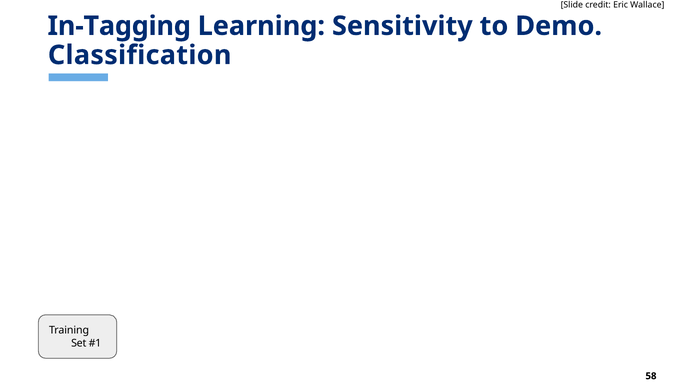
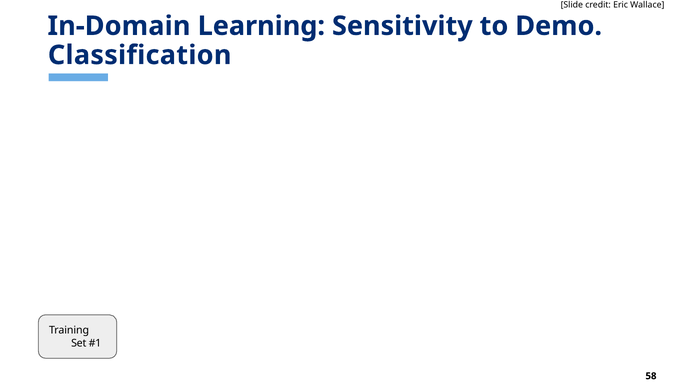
In-Tagging: In-Tagging -> In-Domain
